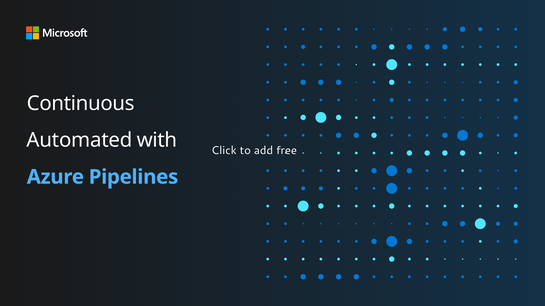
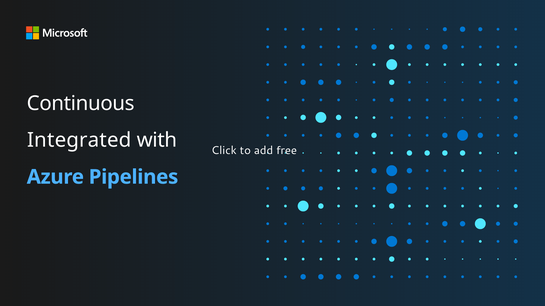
Automated: Automated -> Integrated
